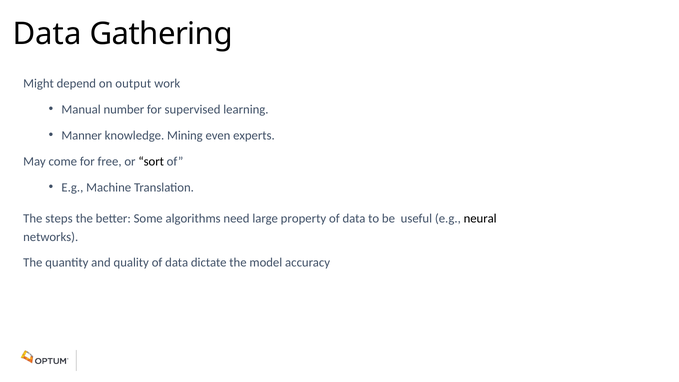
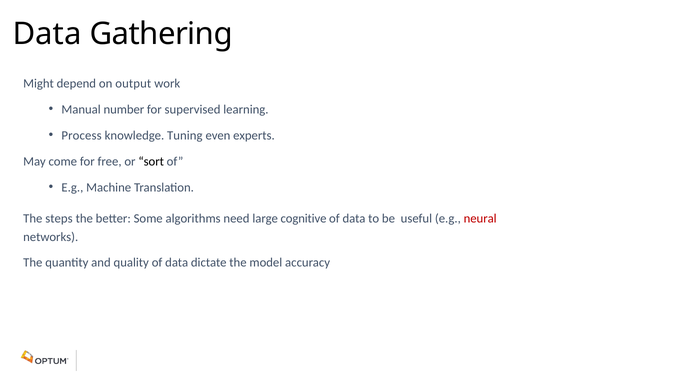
Manner: Manner -> Process
Mining: Mining -> Tuning
property: property -> cognitive
neural colour: black -> red
